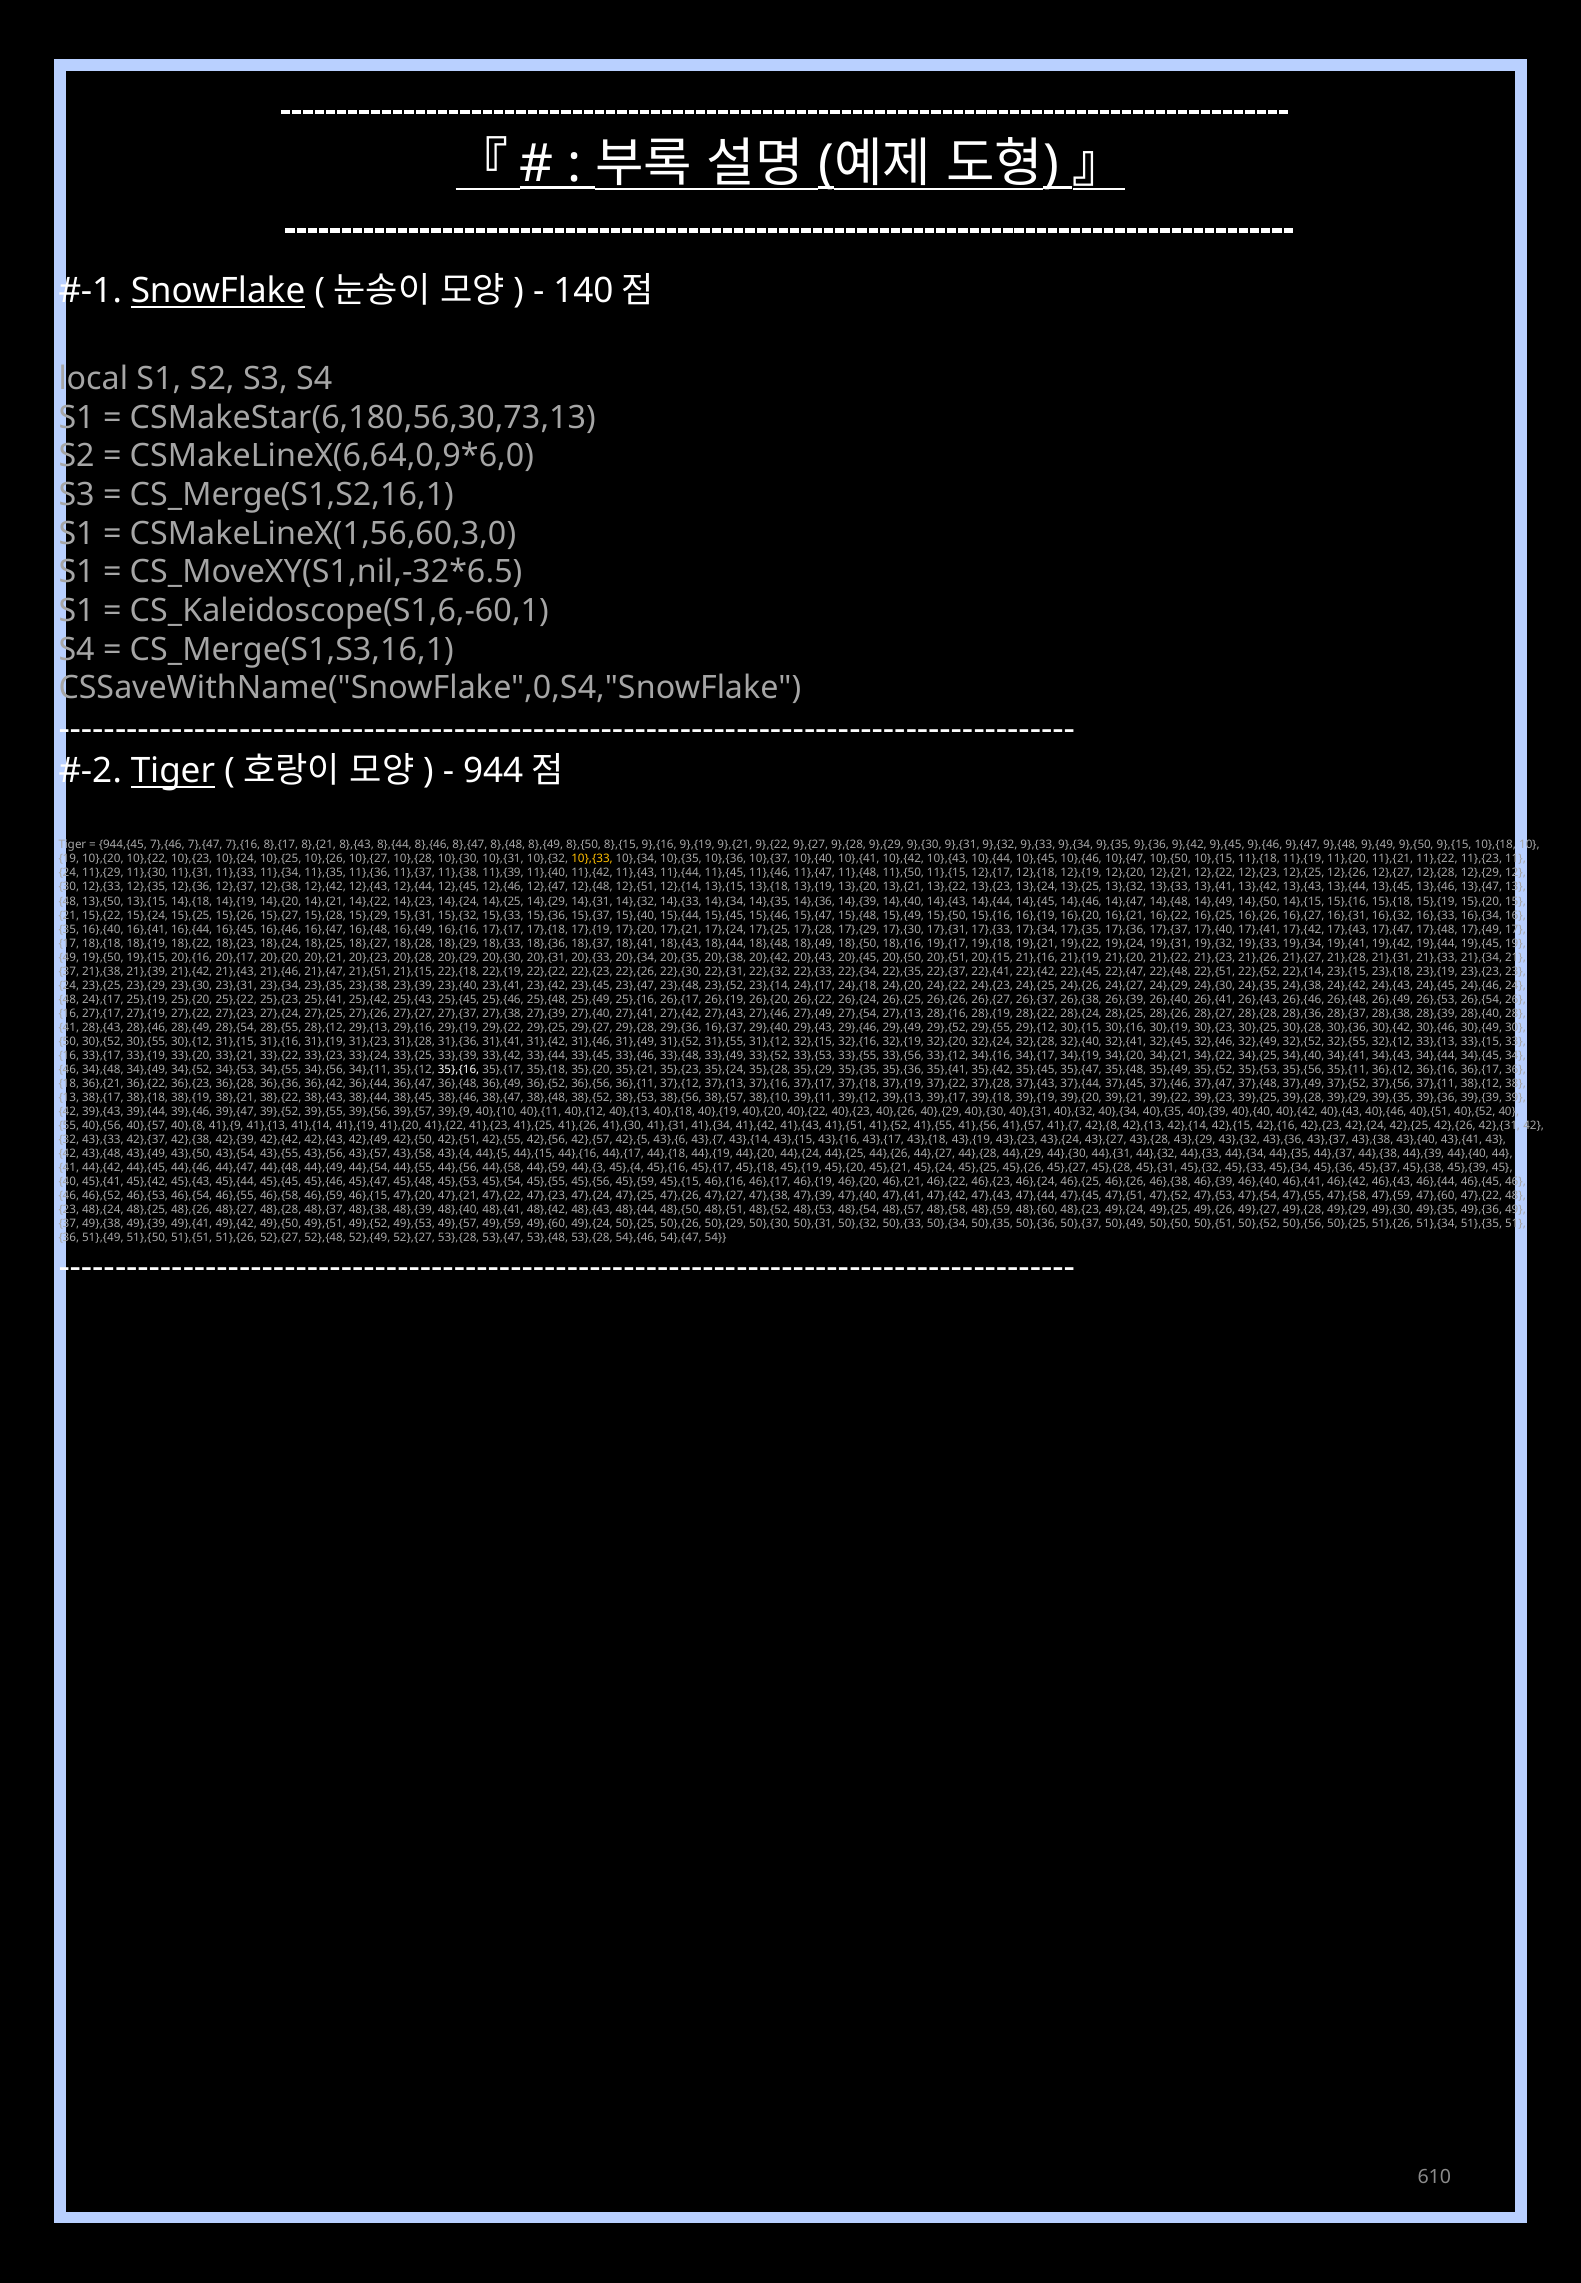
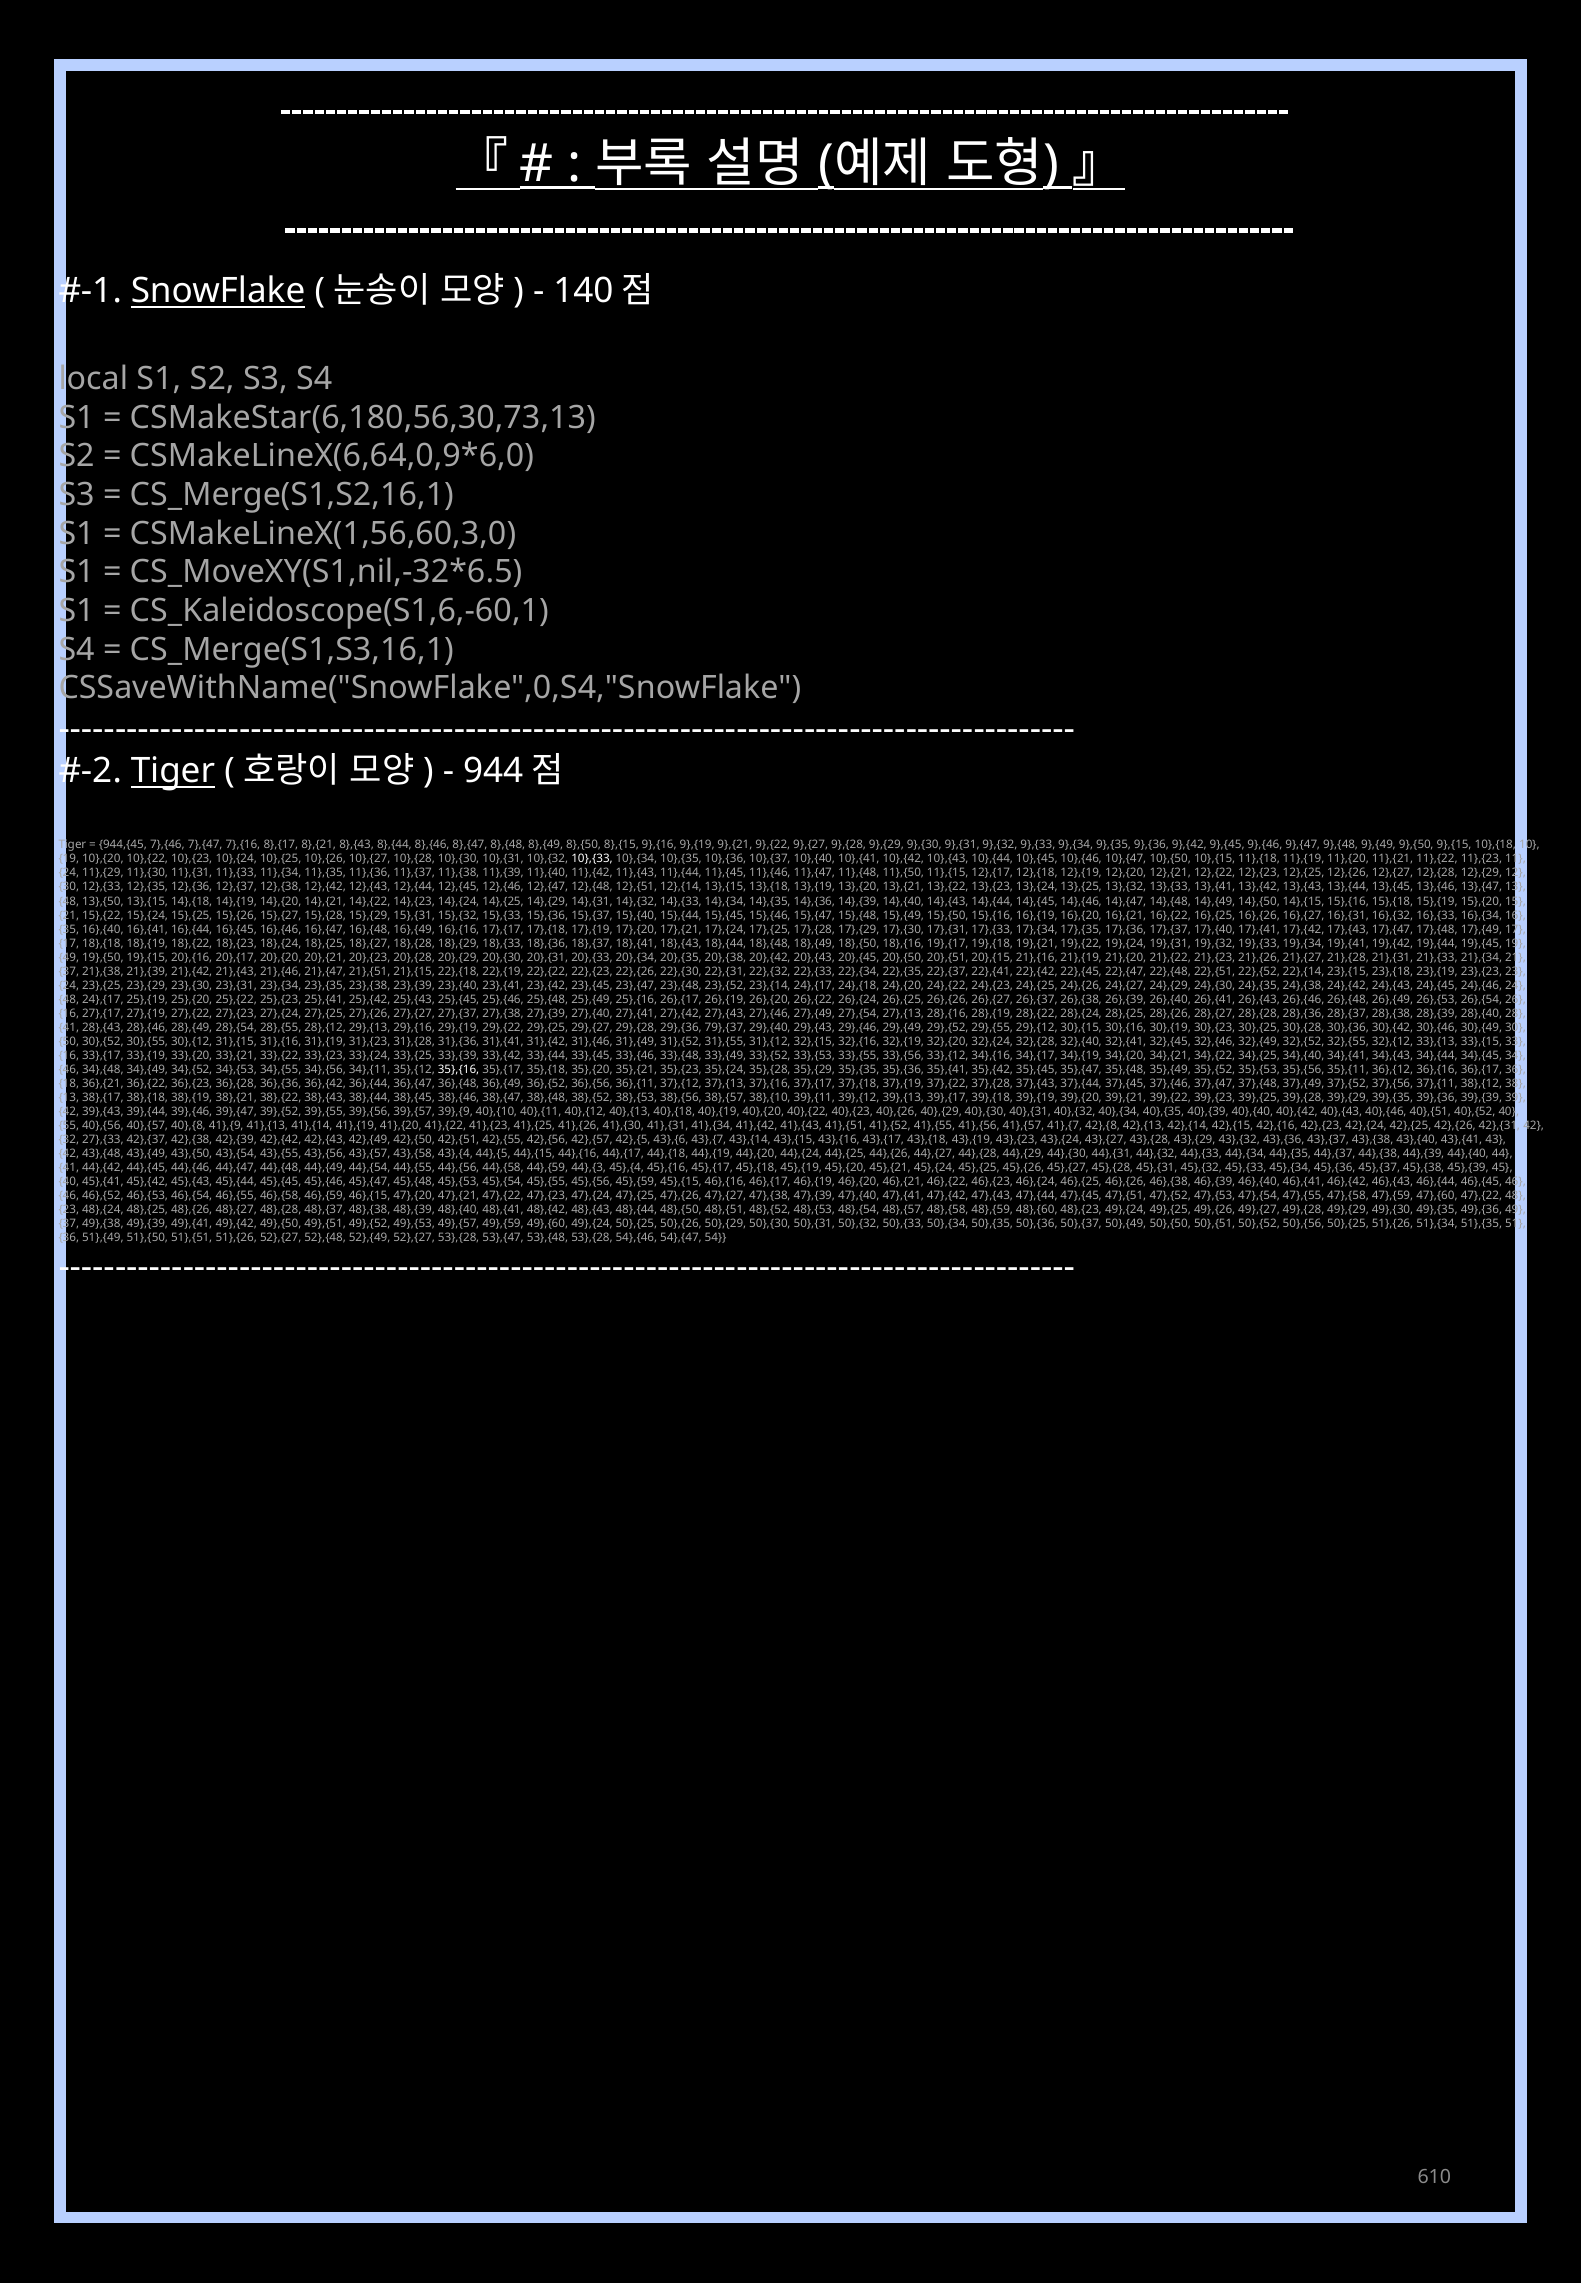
10},{33 colour: yellow -> white
16},{37: 16},{37 -> 79},{37
43},{33: 43},{33 -> 27},{33
